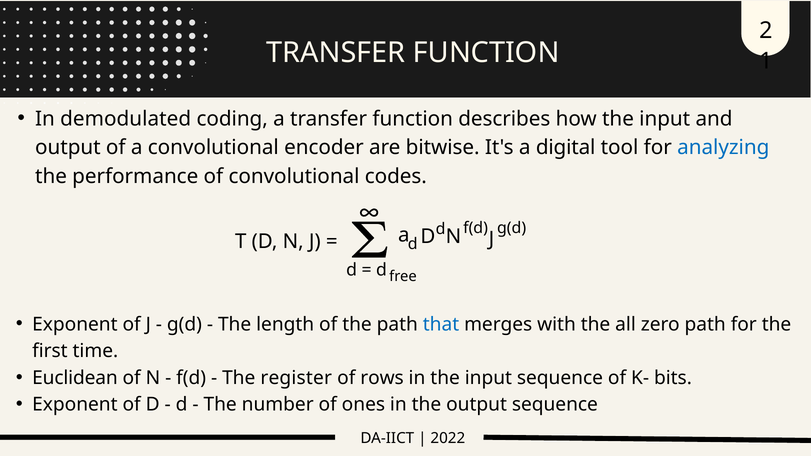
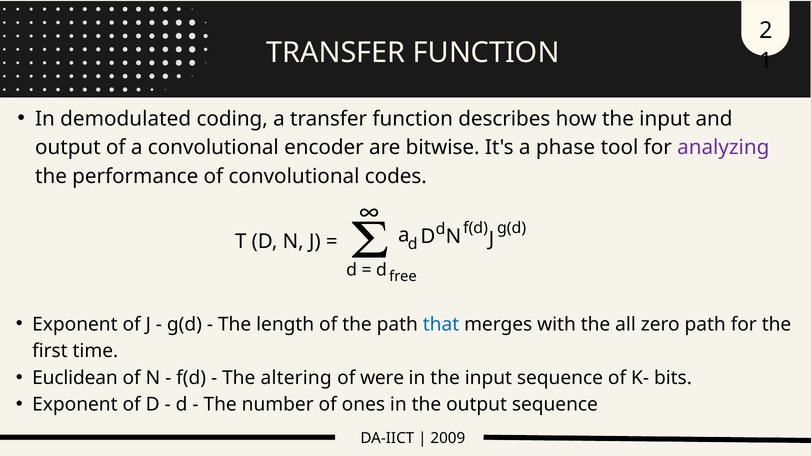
digital: digital -> phase
analyzing colour: blue -> purple
register: register -> altering
rows: rows -> were
2022: 2022 -> 2009
